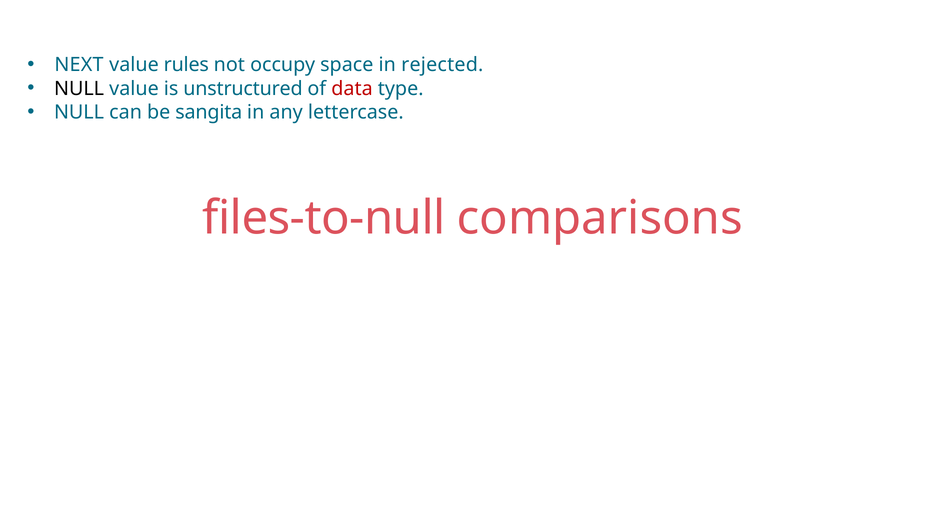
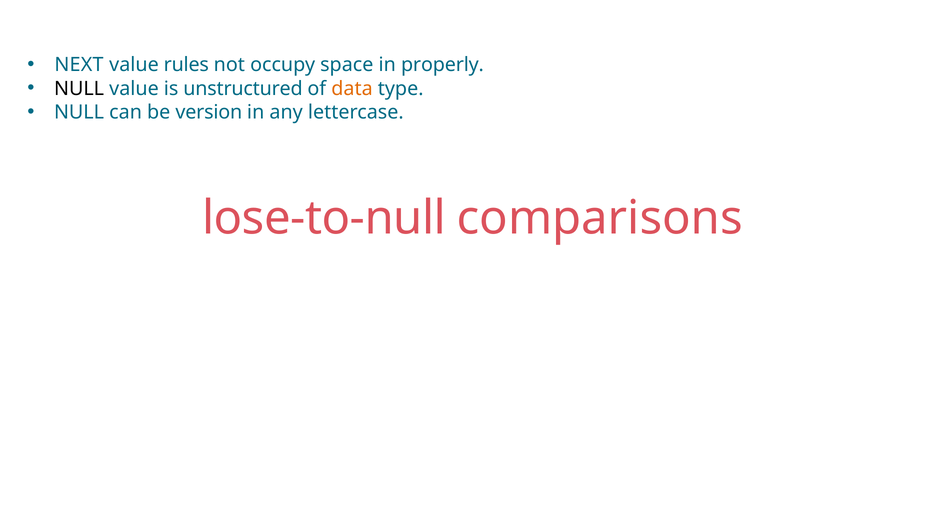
rejected: rejected -> properly
data colour: red -> orange
sangita: sangita -> version
files-to-null: files-to-null -> lose-to-null
